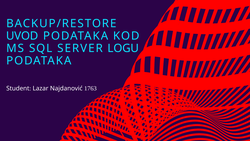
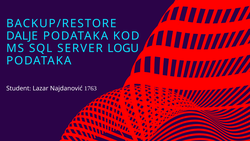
UVOD: UVOD -> DALJE
